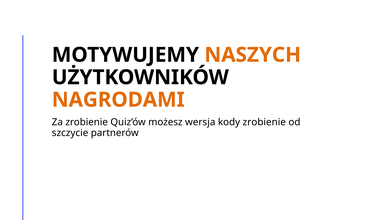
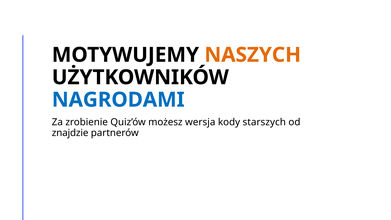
NAGRODAMI colour: orange -> blue
kody zrobienie: zrobienie -> starszych
szczycie: szczycie -> znajdzie
